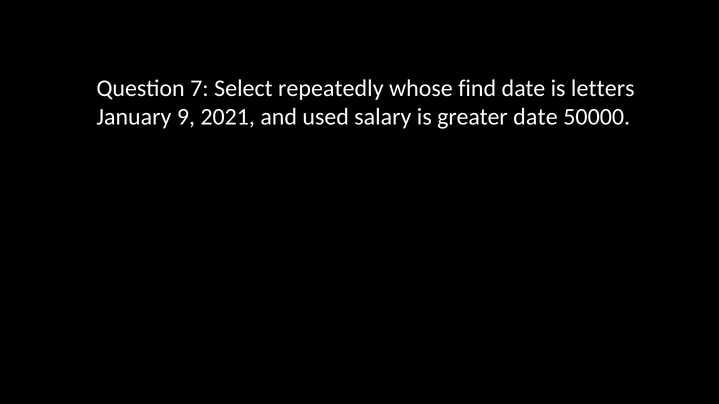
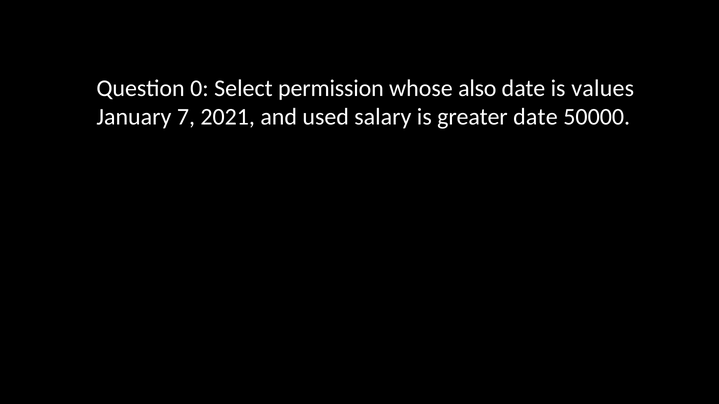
7: 7 -> 0
repeatedly: repeatedly -> permission
find: find -> also
letters: letters -> values
9: 9 -> 7
